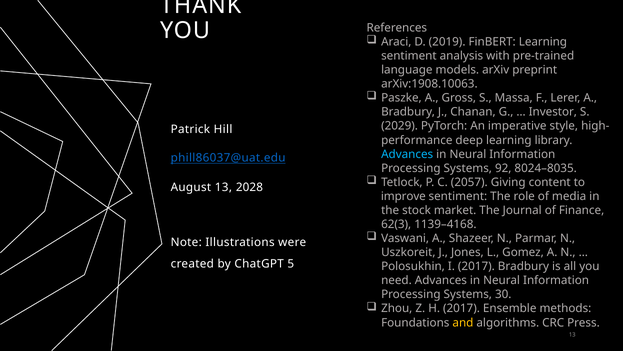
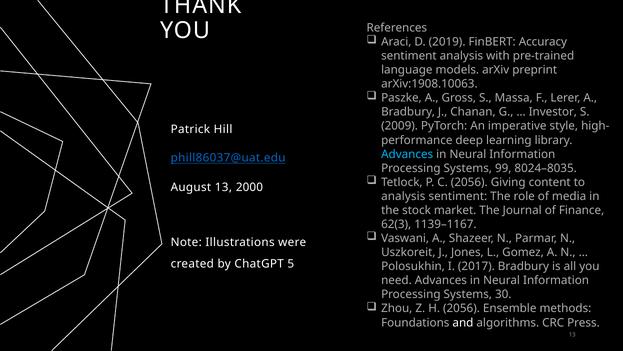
FinBERT Learning: Learning -> Accuracy
2029: 2029 -> 2009
92: 92 -> 99
C 2057: 2057 -> 2056
2028: 2028 -> 2000
improve at (403, 196): improve -> analysis
1139–4168: 1139–4168 -> 1139–1167
H 2017: 2017 -> 2056
and colour: yellow -> white
